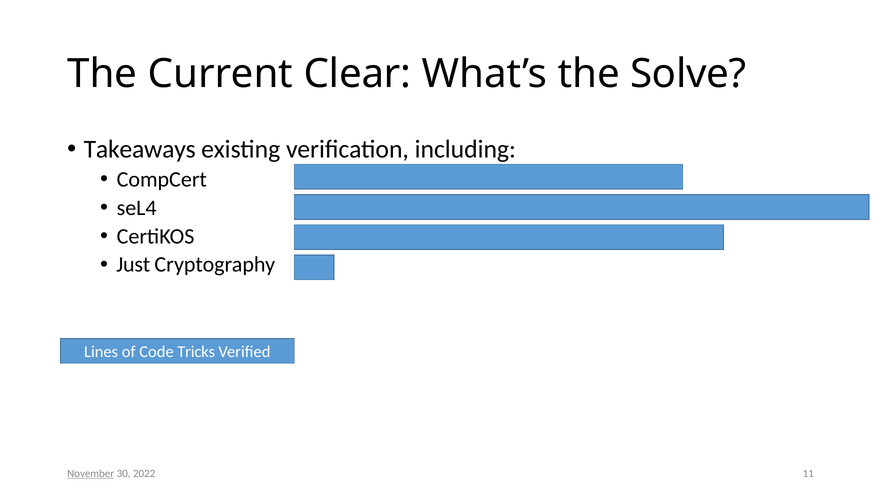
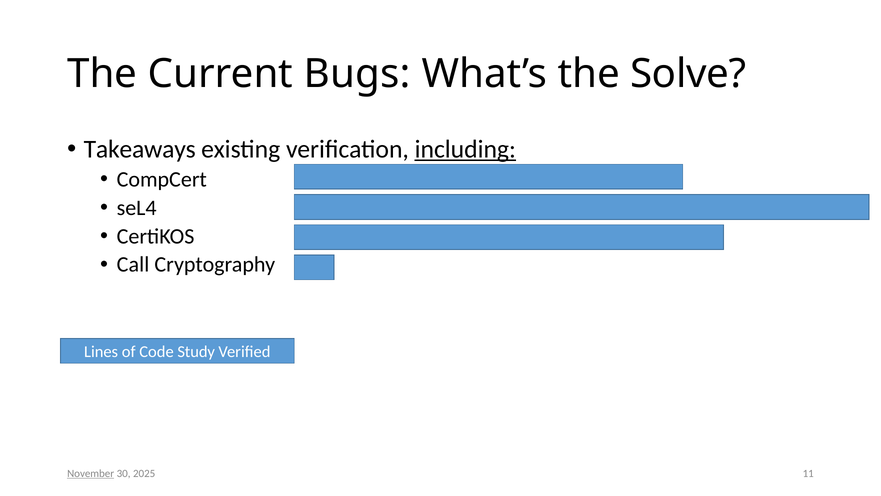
Clear: Clear -> Bugs
including underline: none -> present
Just: Just -> Call
Tricks: Tricks -> Study
2022: 2022 -> 2025
